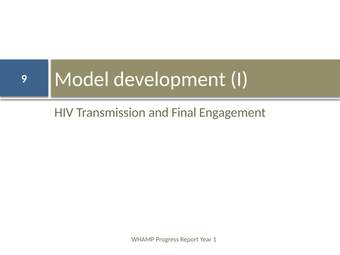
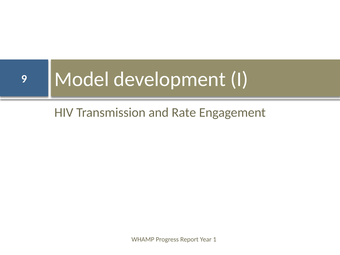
Final: Final -> Rate
